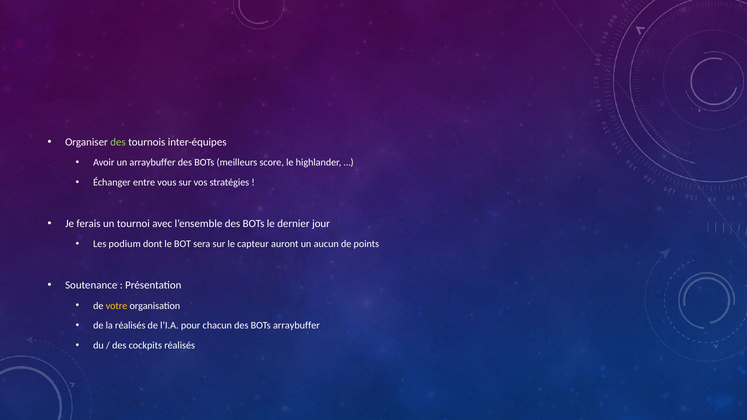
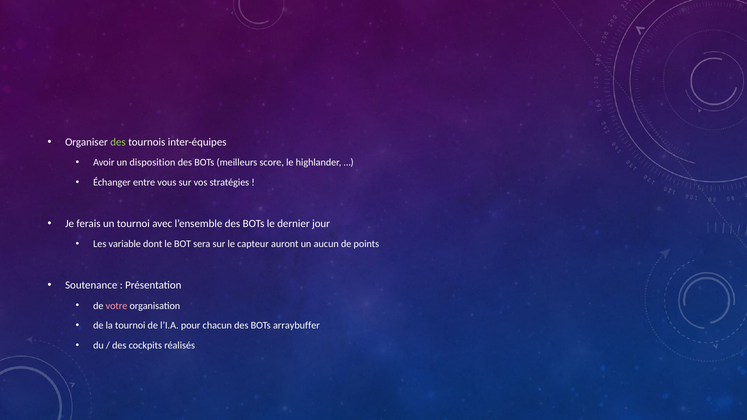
un arraybuffer: arraybuffer -> disposition
podium: podium -> variable
votre colour: yellow -> pink
la réalisés: réalisés -> tournoi
